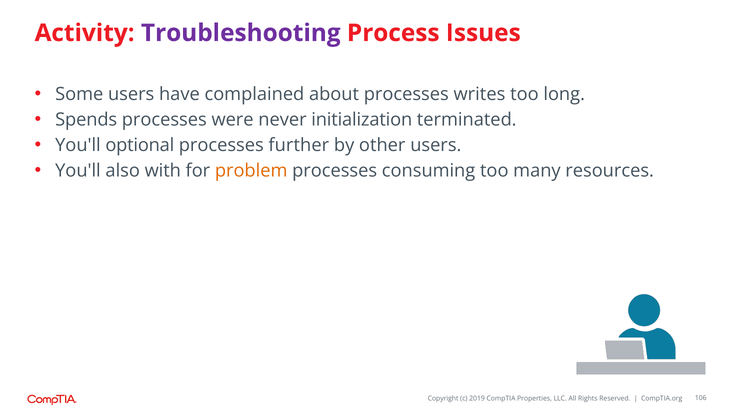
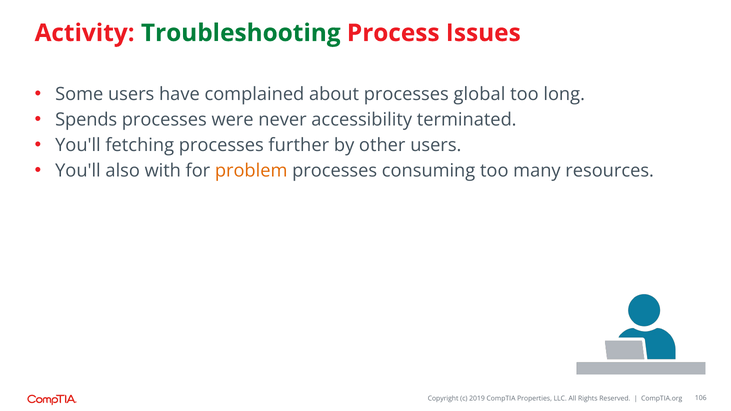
Troubleshooting colour: purple -> green
writes: writes -> global
initialization: initialization -> accessibility
optional: optional -> fetching
